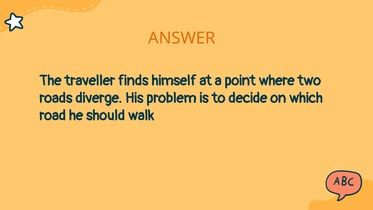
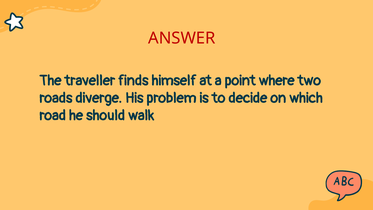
ANSWER colour: orange -> red
